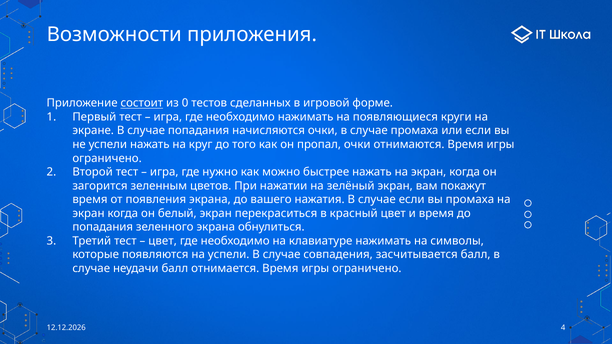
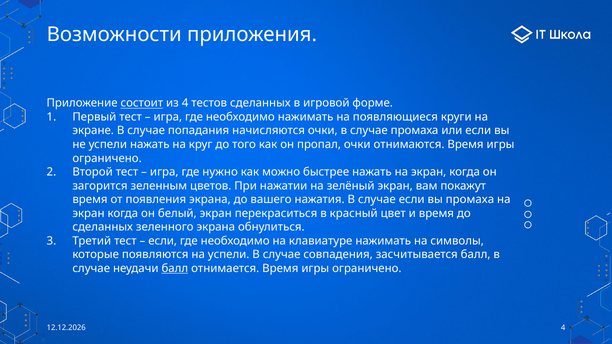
из 0: 0 -> 4
попадания at (103, 227): попадания -> сделанных
цвет at (163, 241): цвет -> если
балл at (175, 269) underline: none -> present
